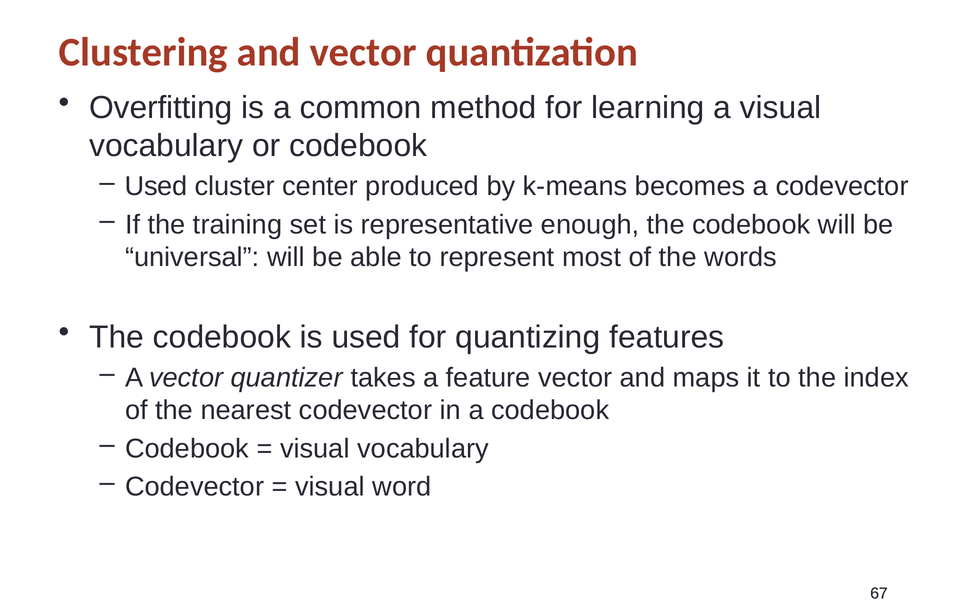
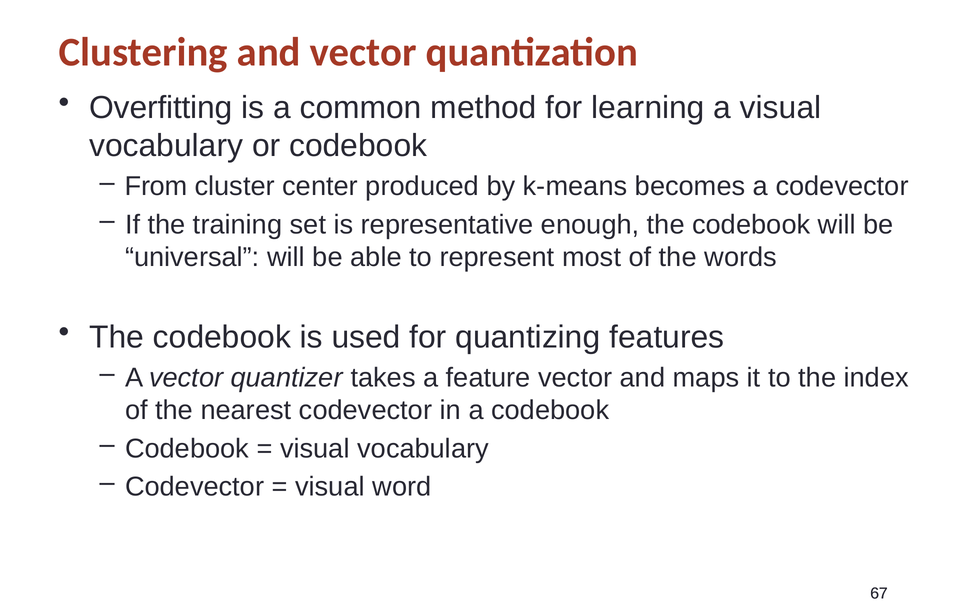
Used at (156, 186): Used -> From
